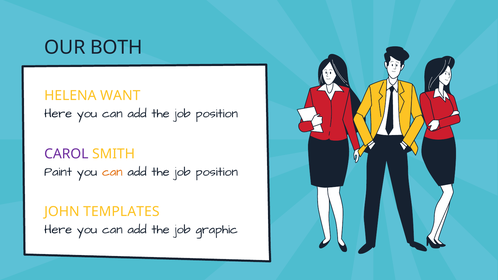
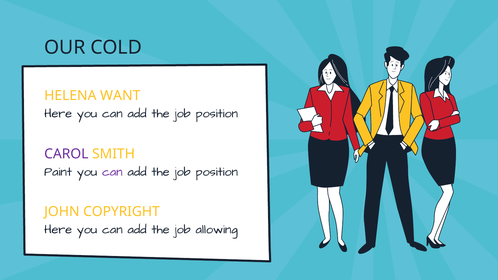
BOTH: BOTH -> COLD
can at (112, 172) colour: orange -> purple
TEMPLATES: TEMPLATES -> COPYRIGHT
graphic: graphic -> allowing
